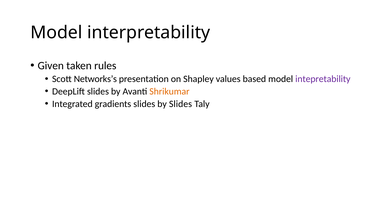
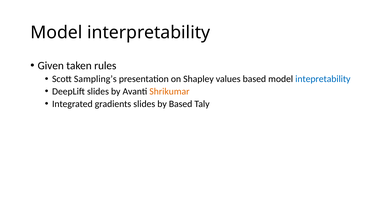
Networks’s: Networks’s -> Sampling’s
intepretability colour: purple -> blue
by Slides: Slides -> Based
